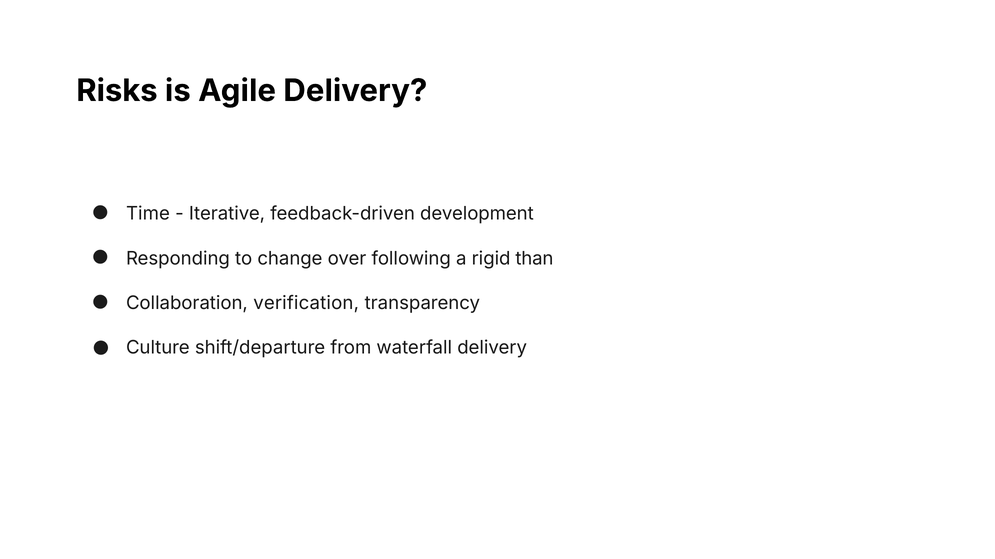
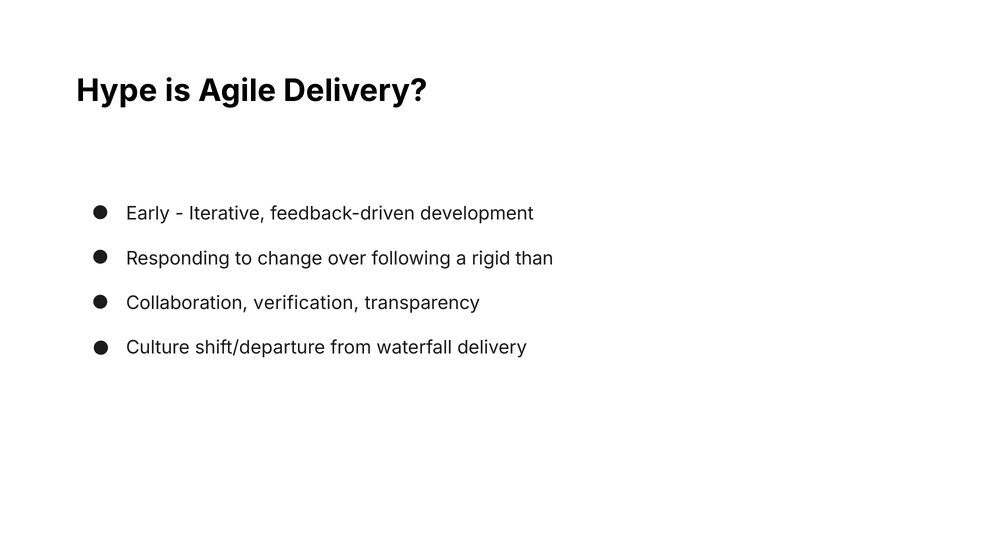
Risks: Risks -> Hype
Time: Time -> Early
